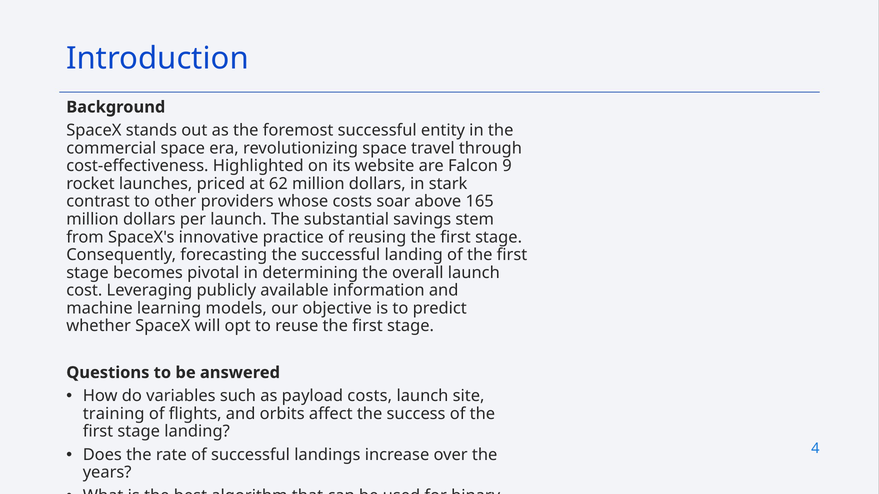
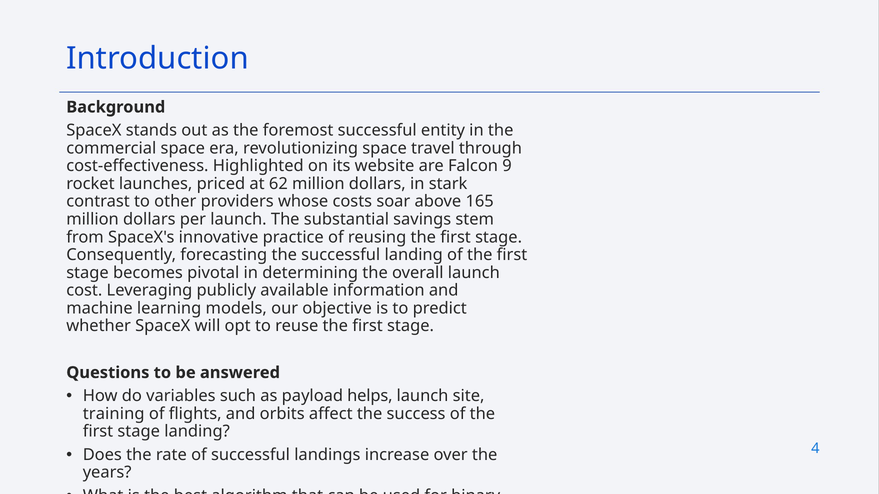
payload costs: costs -> helps
